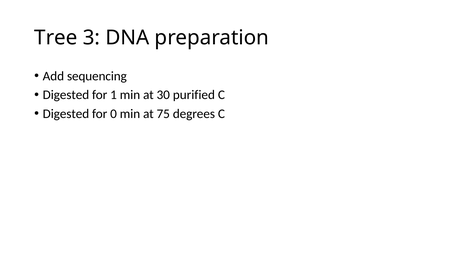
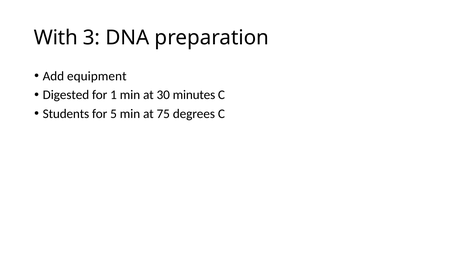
Tree: Tree -> With
sequencing: sequencing -> equipment
purified: purified -> minutes
Digested at (66, 114): Digested -> Students
0: 0 -> 5
